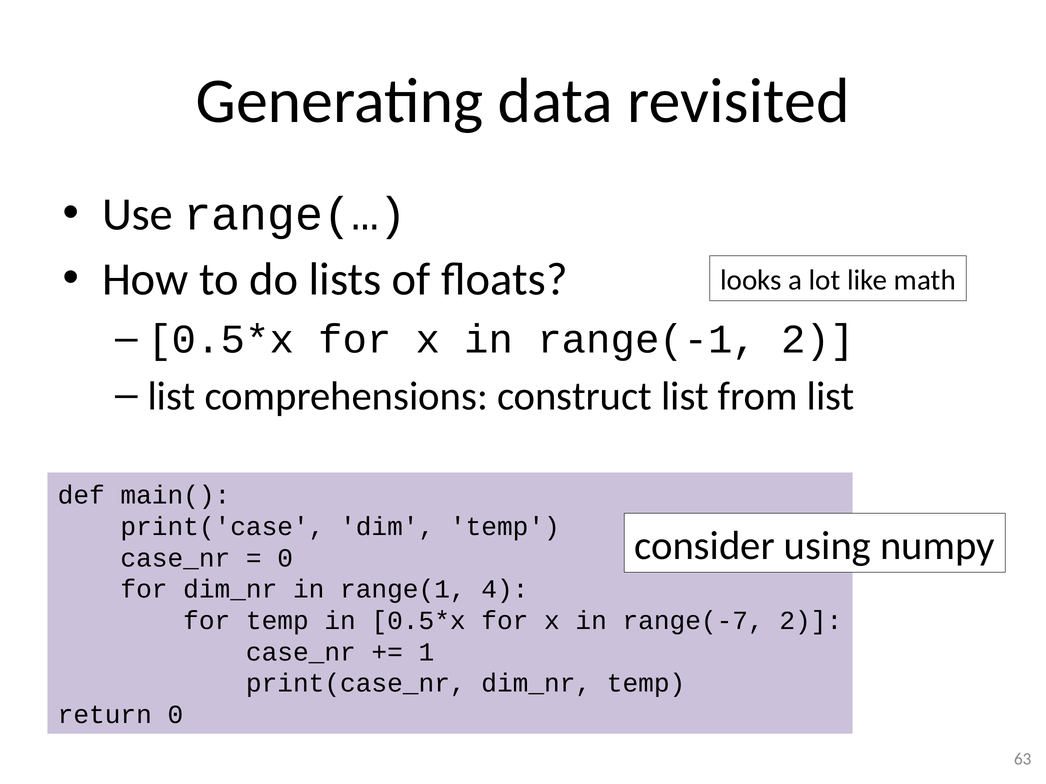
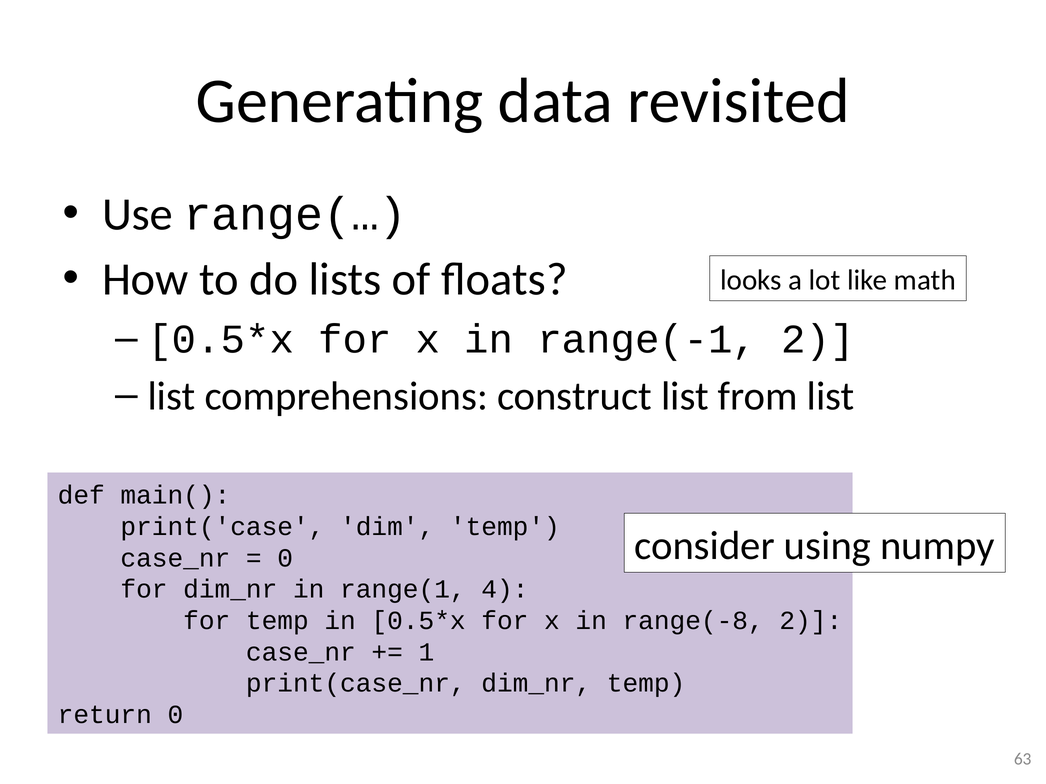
range(-7: range(-7 -> range(-8
